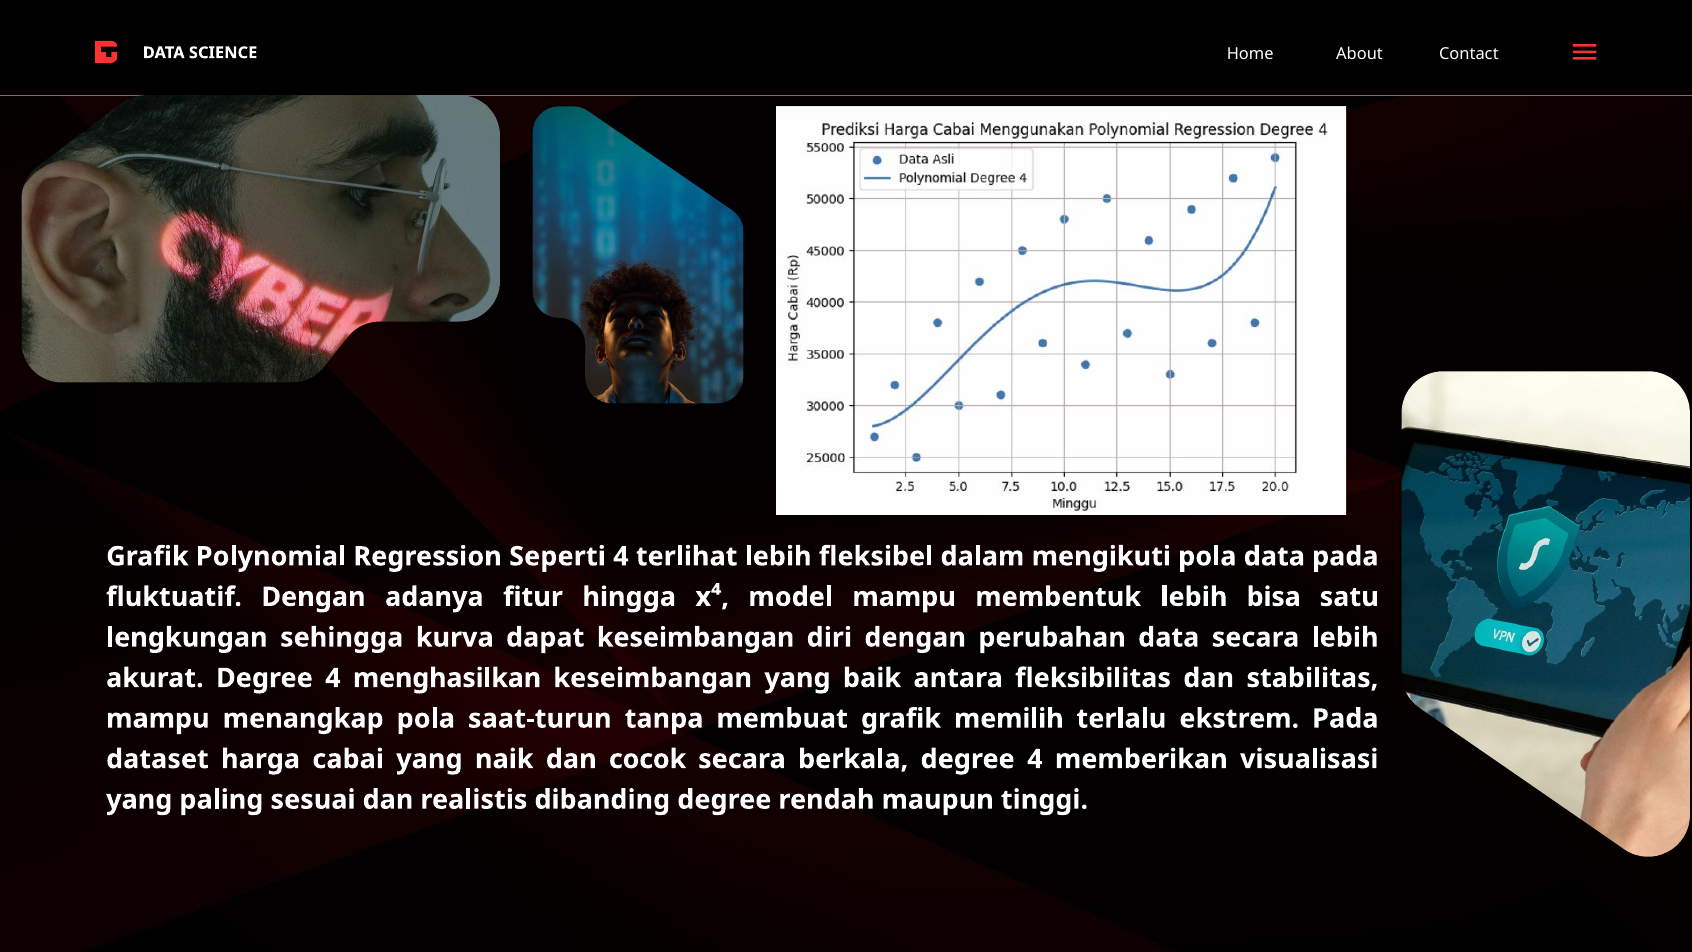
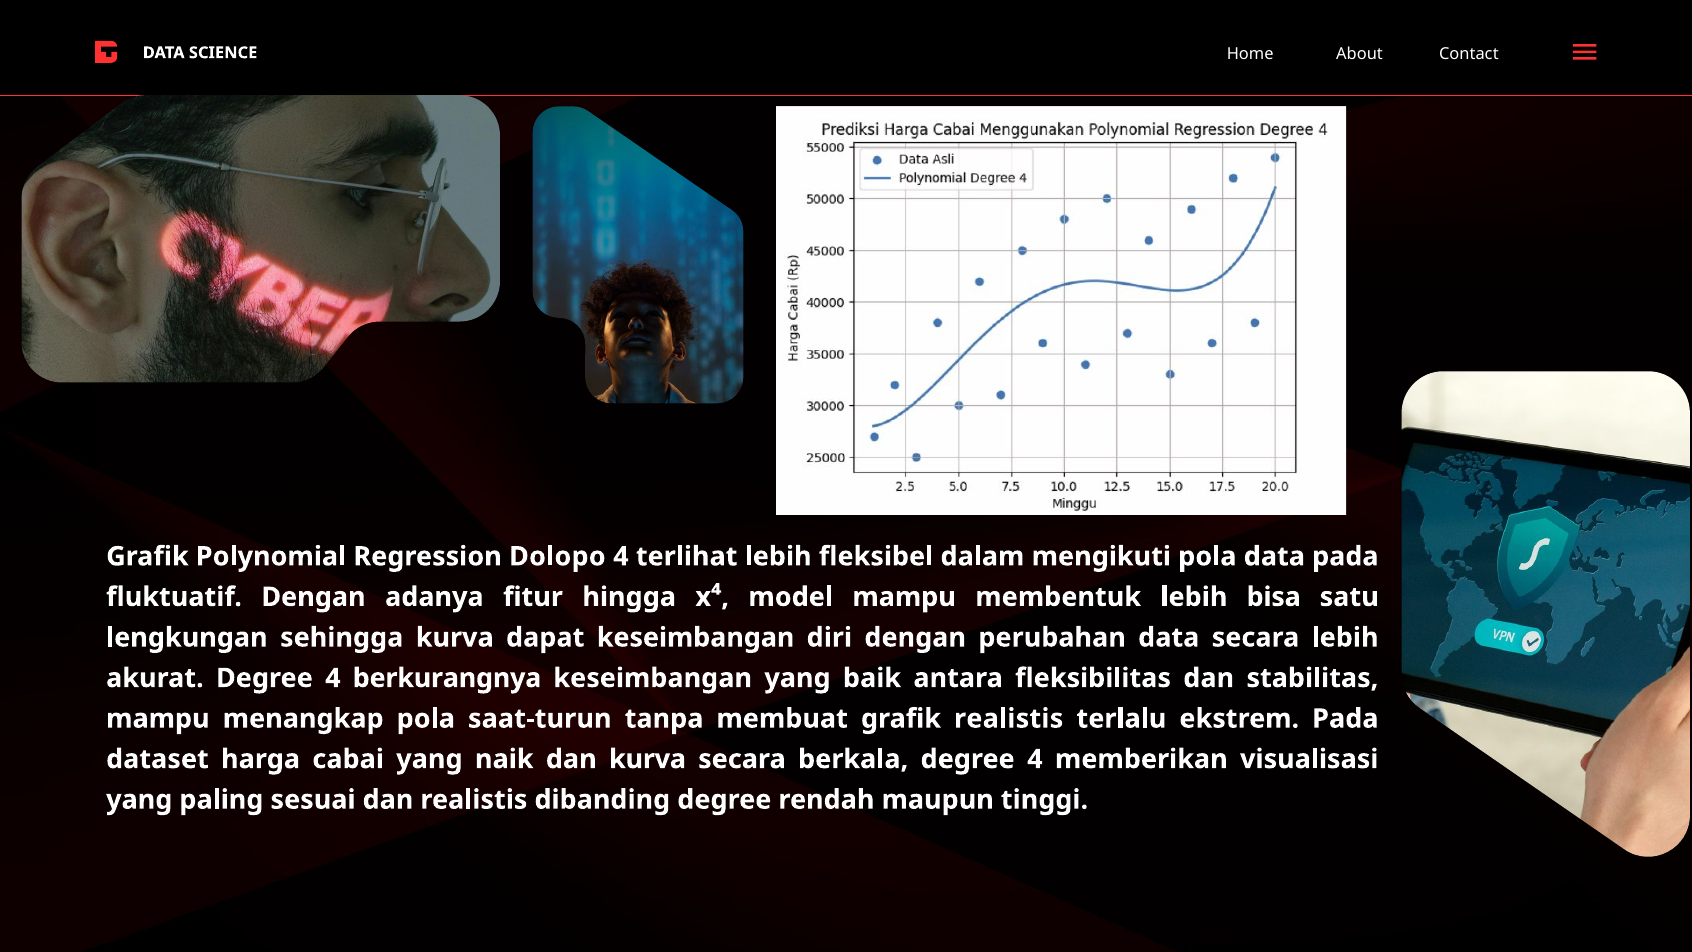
Seperti: Seperti -> Dolopo
menghasilkan: menghasilkan -> berkurangnya
grafik memilih: memilih -> realistis
dan cocok: cocok -> kurva
